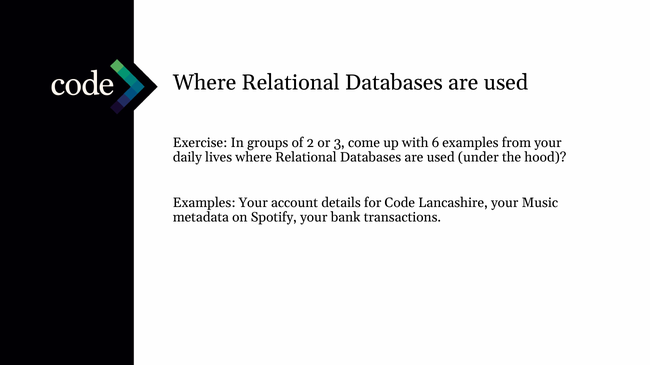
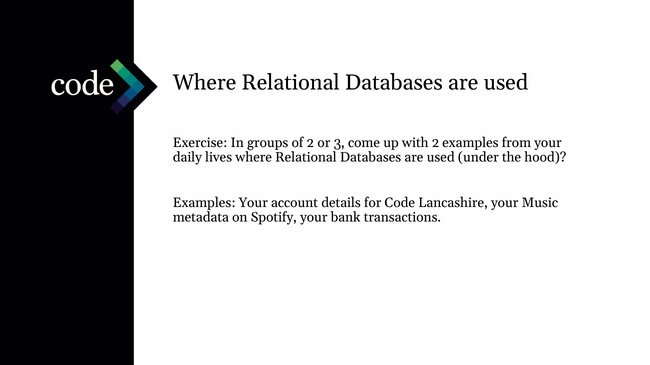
with 6: 6 -> 2
